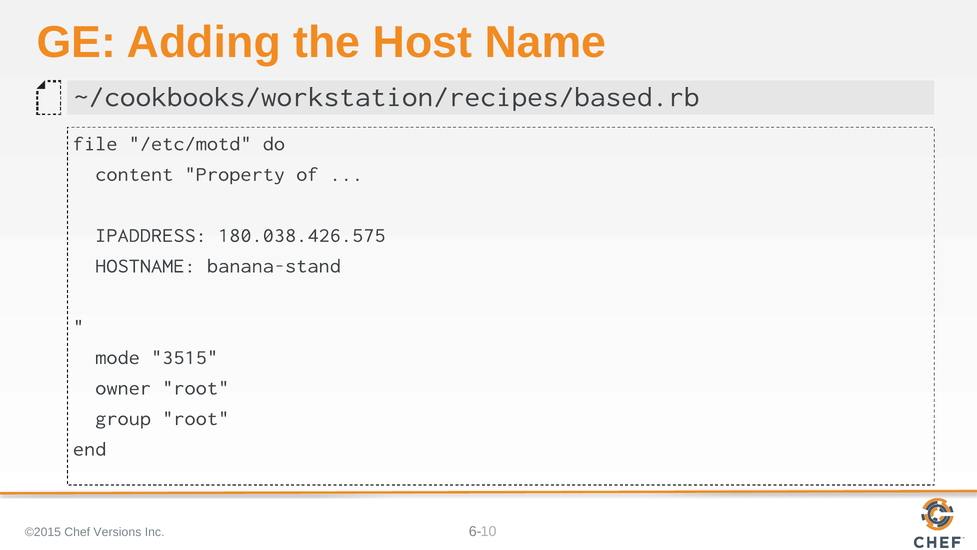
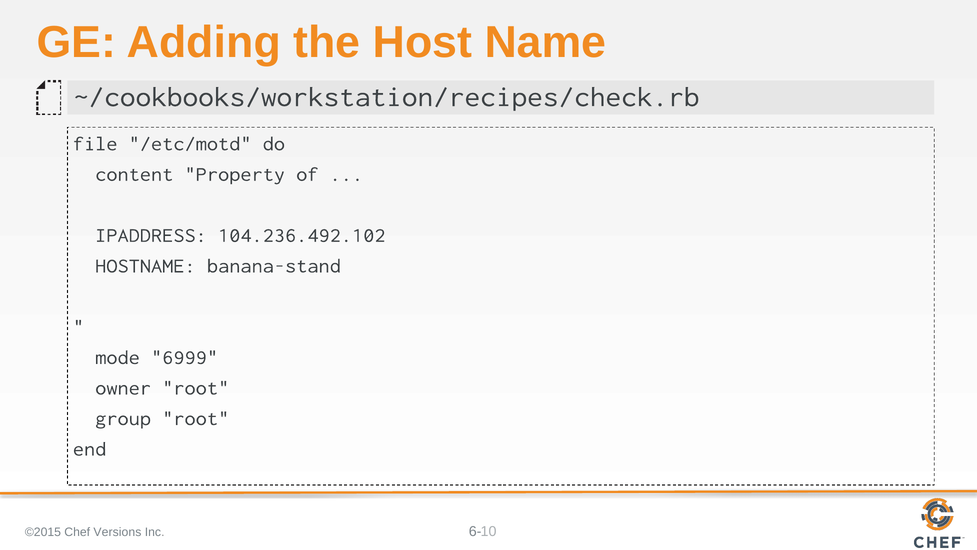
~/cookbooks/workstation/recipes/based.rb: ~/cookbooks/workstation/recipes/based.rb -> ~/cookbooks/workstation/recipes/check.rb
180.038.426.575: 180.038.426.575 -> 104.236.492.102
3515: 3515 -> 6999
